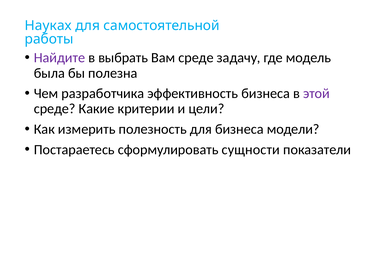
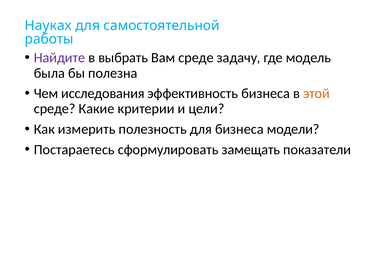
разработчика: разработчика -> исследования
этой colour: purple -> orange
сущности: сущности -> замещать
